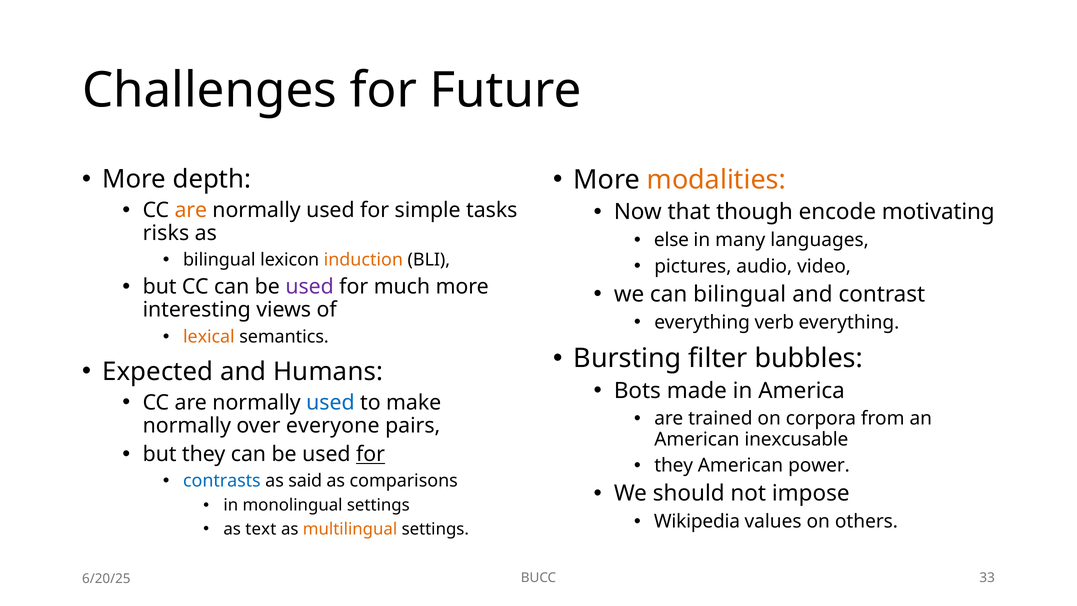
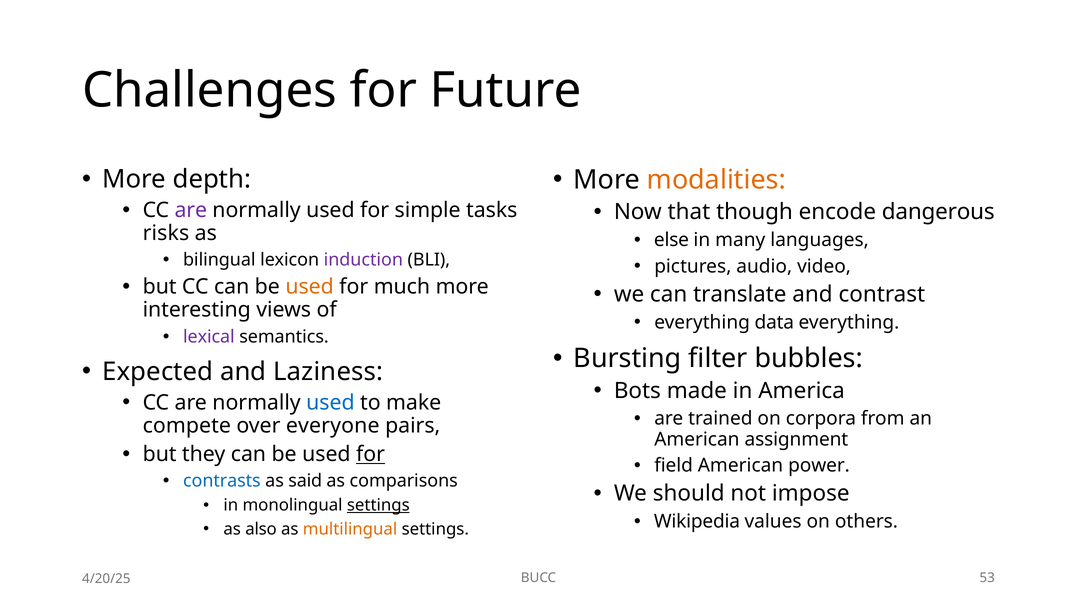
are at (191, 210) colour: orange -> purple
motivating: motivating -> dangerous
induction colour: orange -> purple
used at (310, 287) colour: purple -> orange
can bilingual: bilingual -> translate
verb: verb -> data
lexical colour: orange -> purple
Humans: Humans -> Laziness
normally at (187, 425): normally -> compete
inexcusable: inexcusable -> assignment
they at (674, 465): they -> field
settings at (378, 505) underline: none -> present
text: text -> also
33: 33 -> 53
6/20/25: 6/20/25 -> 4/20/25
